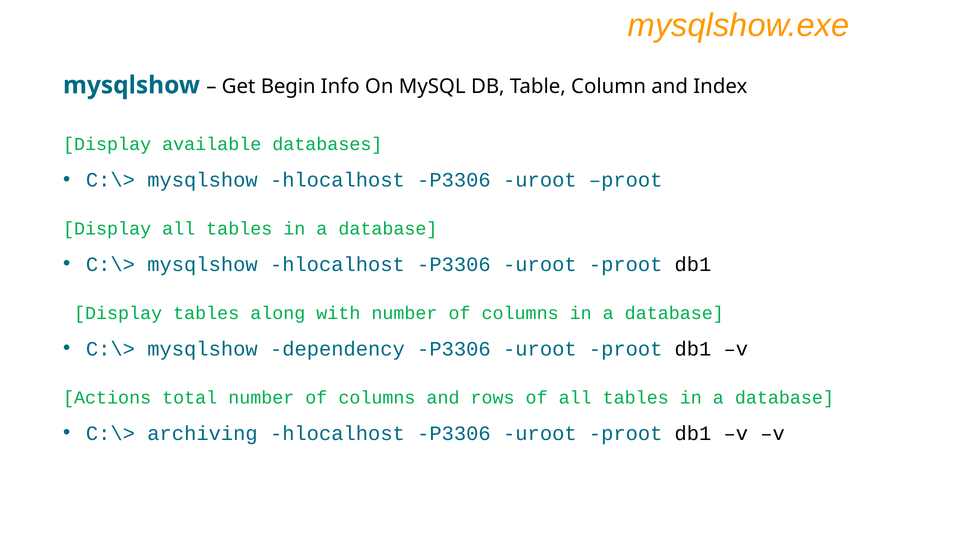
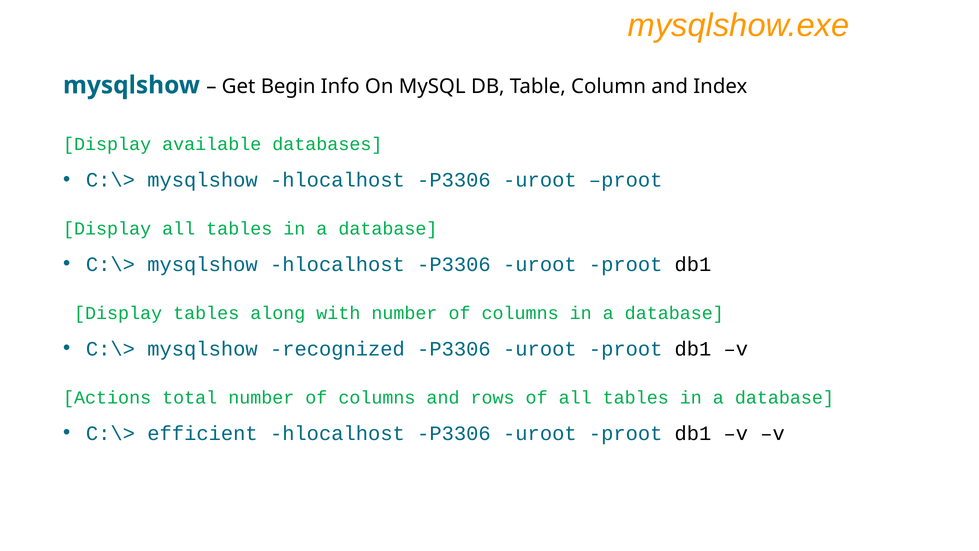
dependency: dependency -> recognized
archiving: archiving -> efficient
